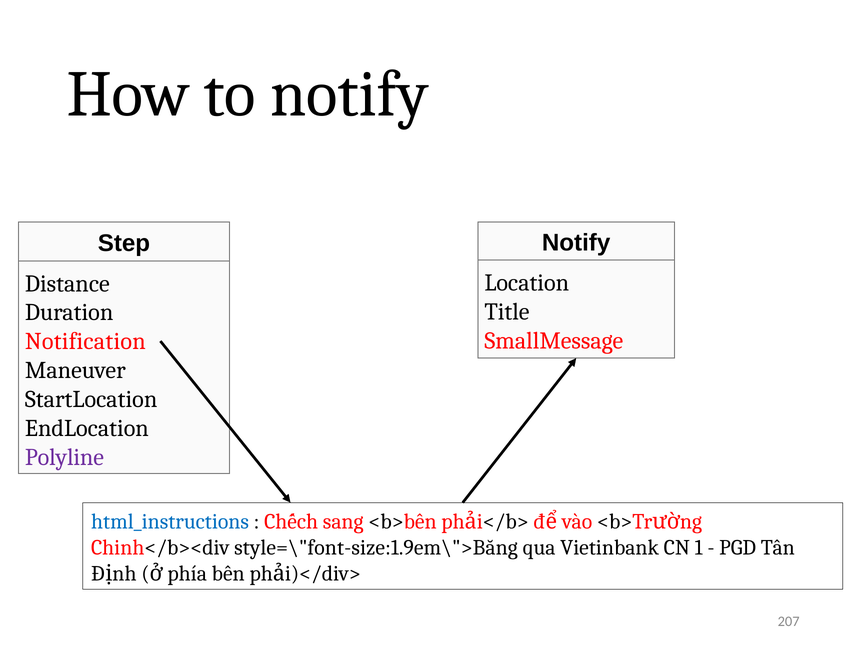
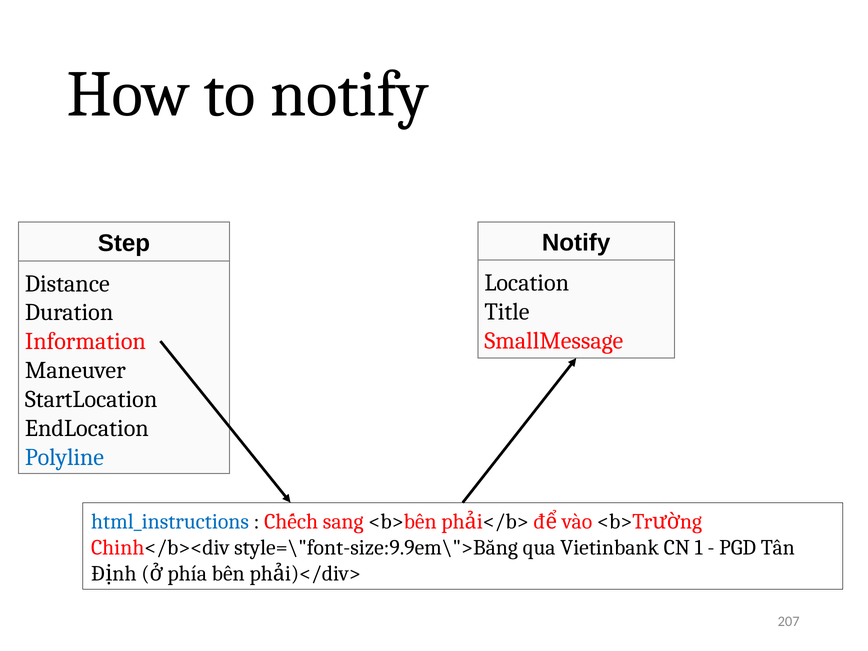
Notification: Notification -> Information
Polyline colour: purple -> blue
style=\"font-size:1.9em\">Băng: style=\"font-size:1.9em\">Băng -> style=\"font-size:9.9em\">Băng
